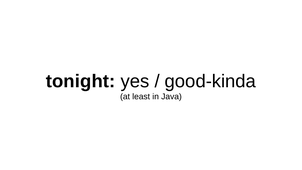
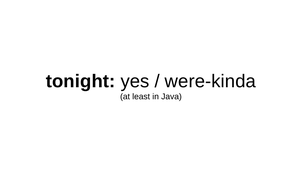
good-kinda: good-kinda -> were-kinda
